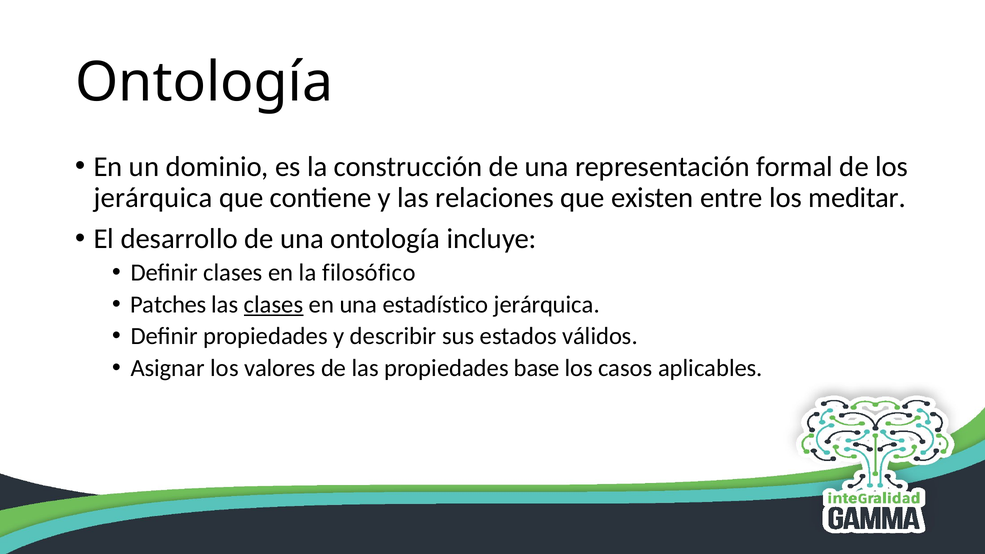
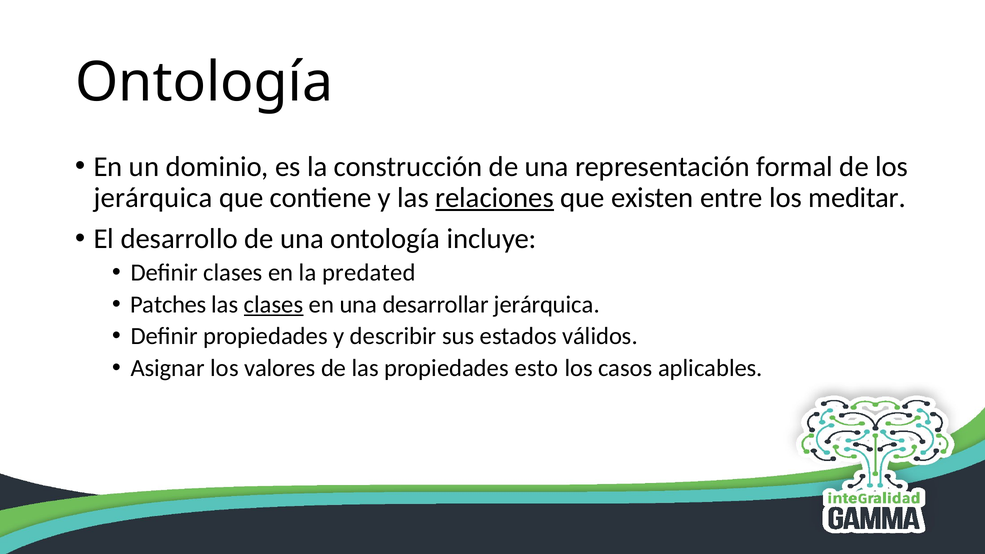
relaciones underline: none -> present
filosófico: filosófico -> predated
estadístico: estadístico -> desarrollar
base: base -> esto
